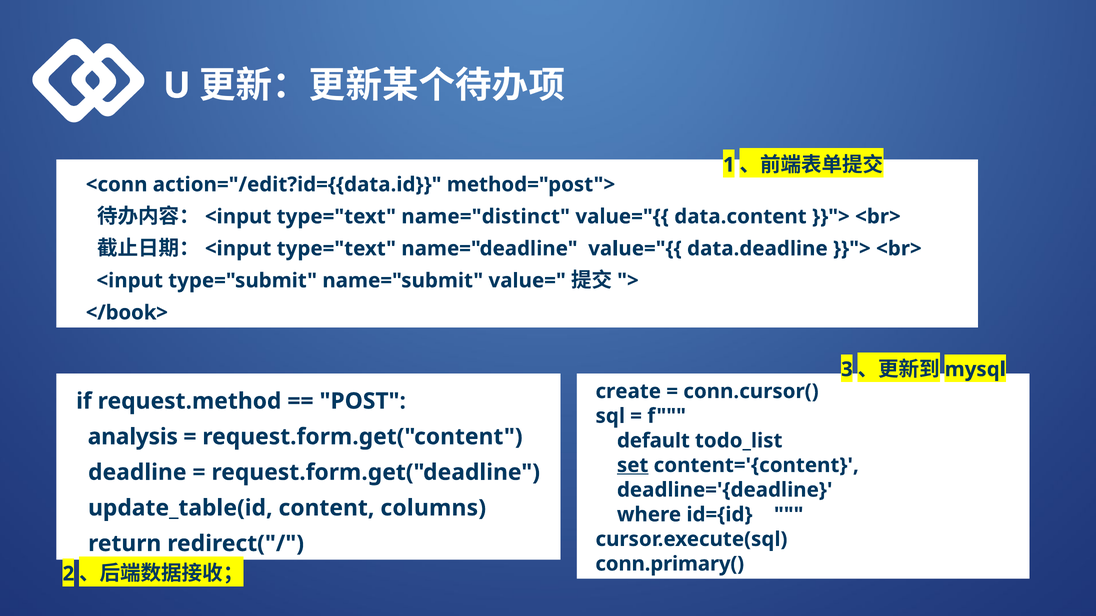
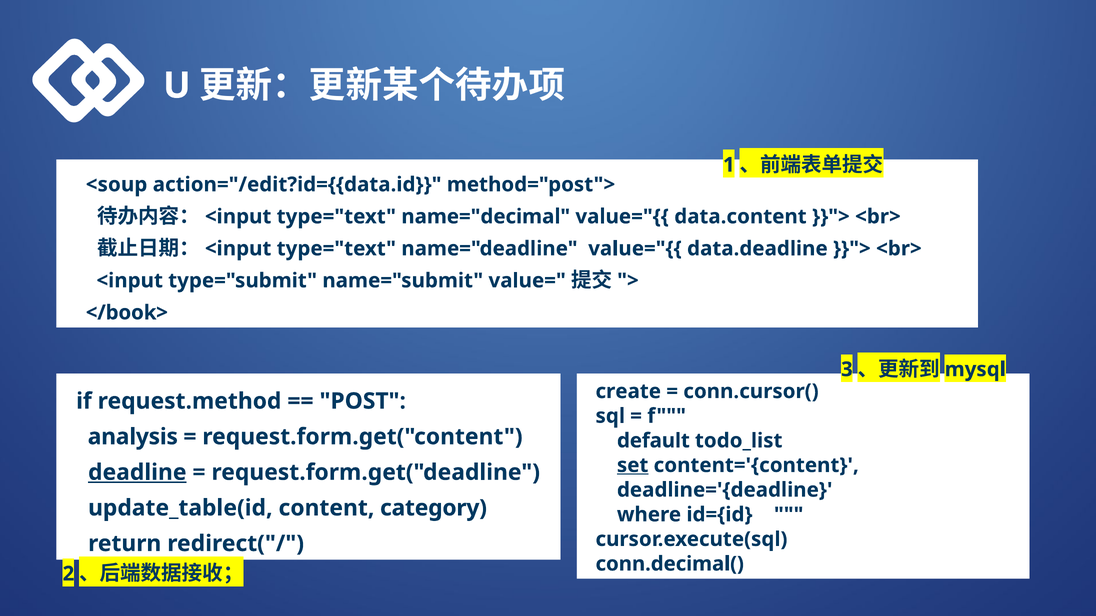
<conn: <conn -> <soup
name="distinct: name="distinct -> name="decimal
deadline underline: none -> present
columns: columns -> category
conn.primary(: conn.primary( -> conn.decimal(
